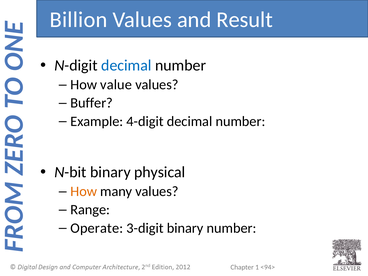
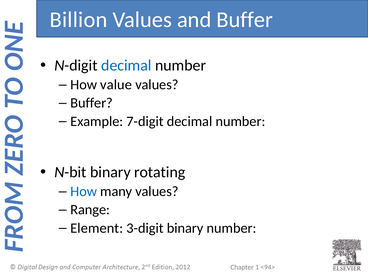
and Result: Result -> Buffer
4-digit: 4-digit -> 7-digit
physical: physical -> rotating
How at (84, 191) colour: orange -> blue
Operate: Operate -> Element
